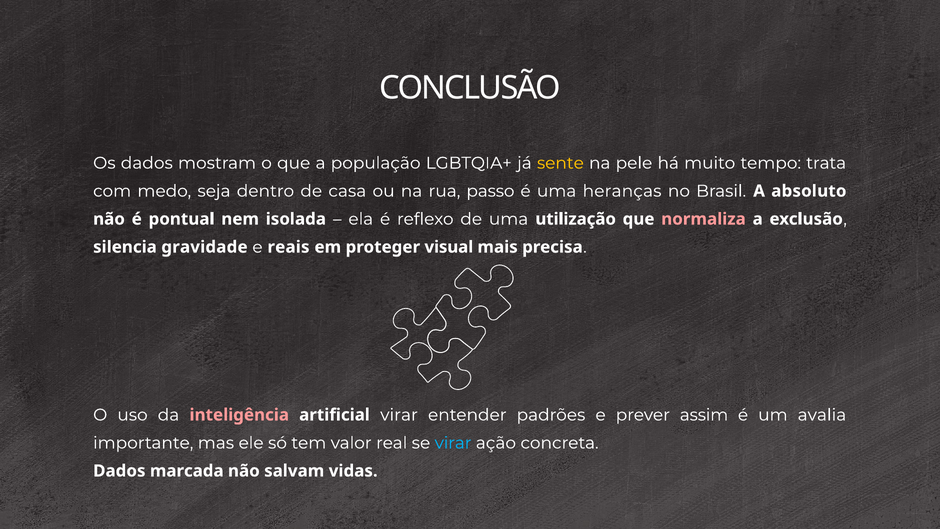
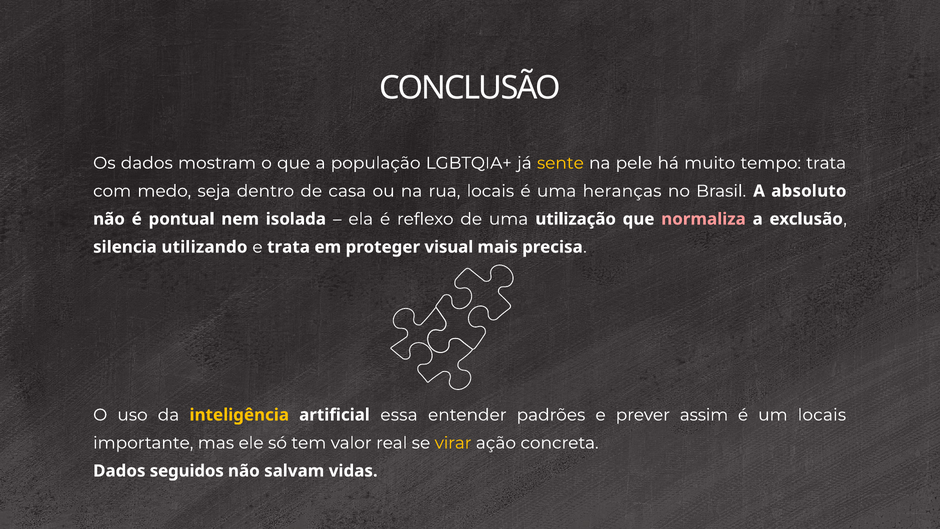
rua passo: passo -> locais
gravidade: gravidade -> utilizando
e reais: reais -> trata
inteligência colour: pink -> yellow
artificial virar: virar -> essa
um avalia: avalia -> locais
virar at (453, 443) colour: light blue -> yellow
marcada: marcada -> seguidos
